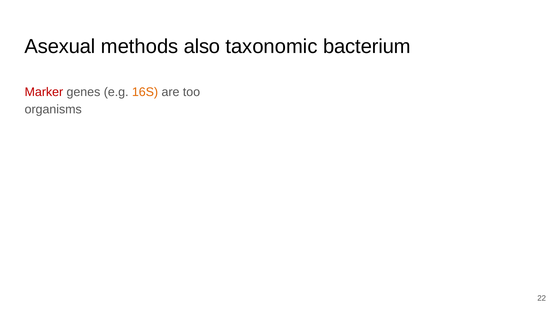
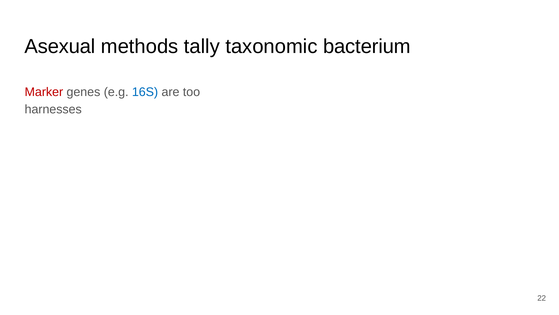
also: also -> tally
16S colour: orange -> blue
organisms: organisms -> harnesses
